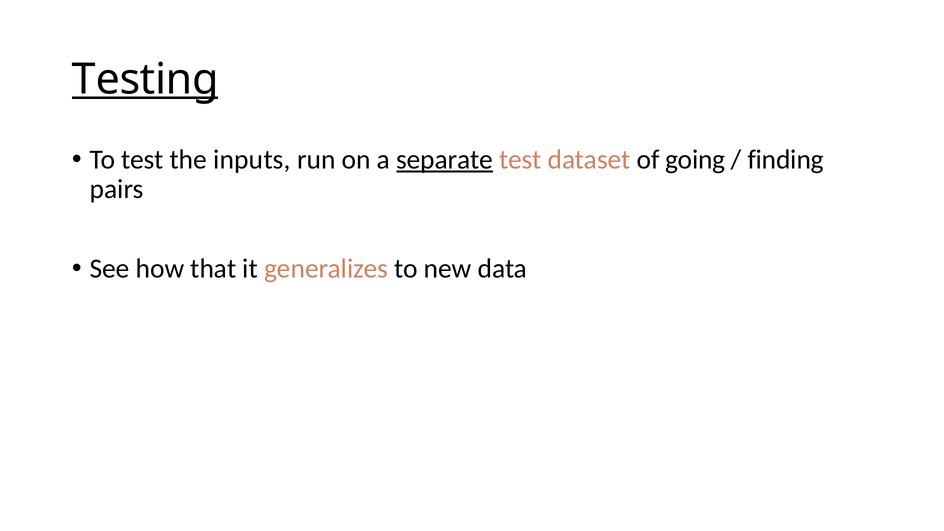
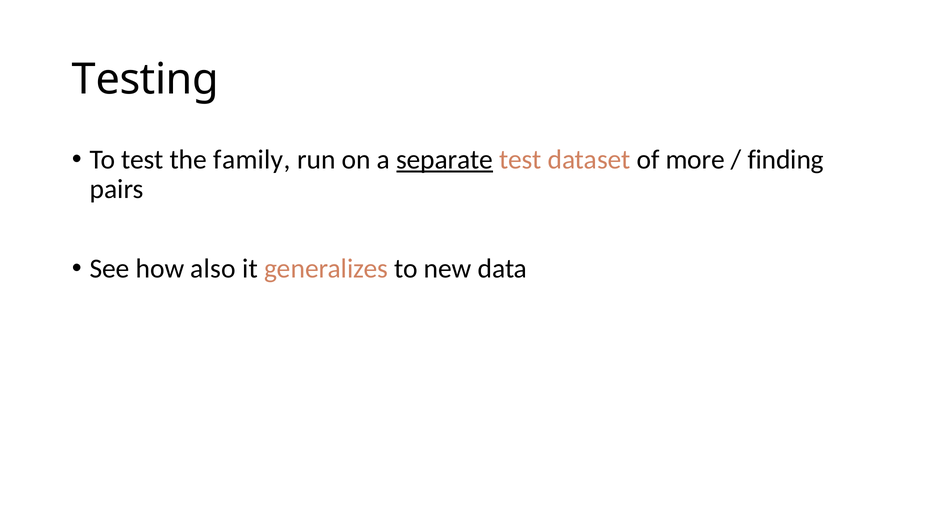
Testing underline: present -> none
inputs: inputs -> family
going: going -> more
that: that -> also
